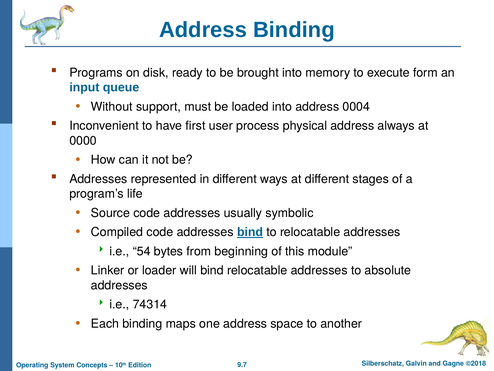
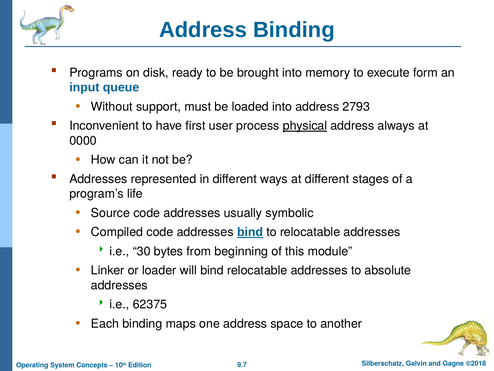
0004: 0004 -> 2793
physical underline: none -> present
54: 54 -> 30
74314: 74314 -> 62375
